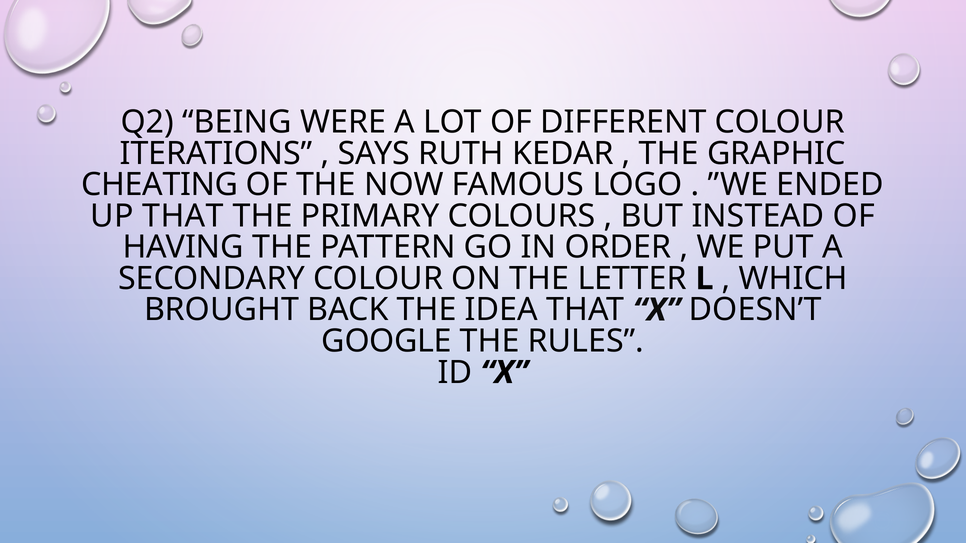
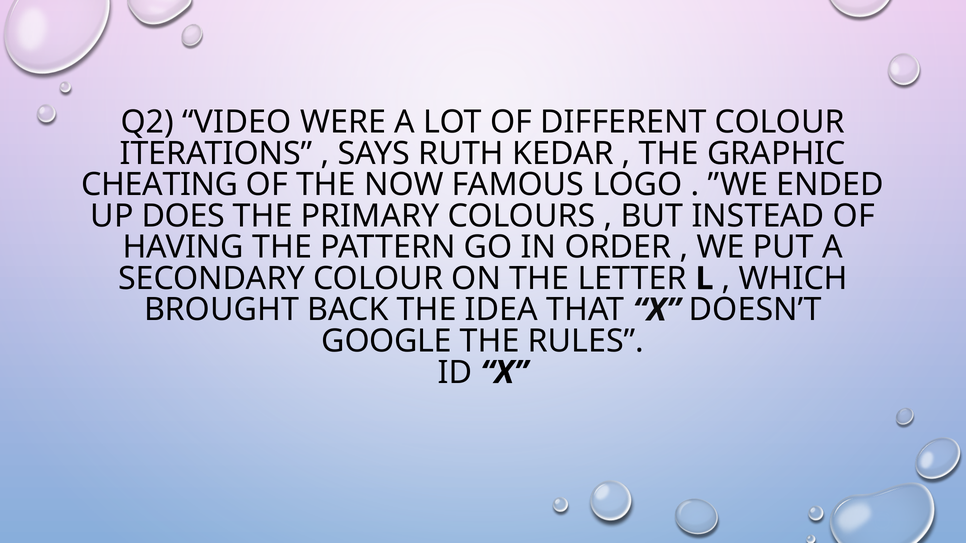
BEING: BEING -> VIDEO
UP THAT: THAT -> DOES
